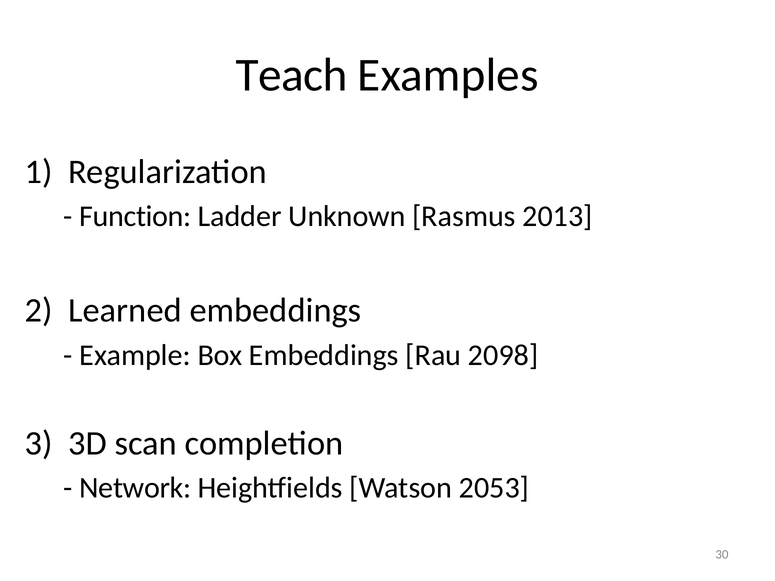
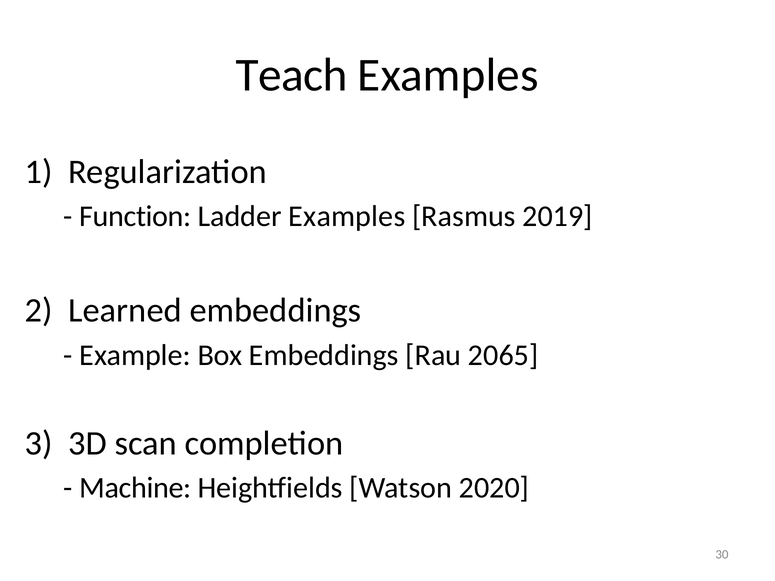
Ladder Unknown: Unknown -> Examples
2013: 2013 -> 2019
2098: 2098 -> 2065
Network: Network -> Machine
2053: 2053 -> 2020
